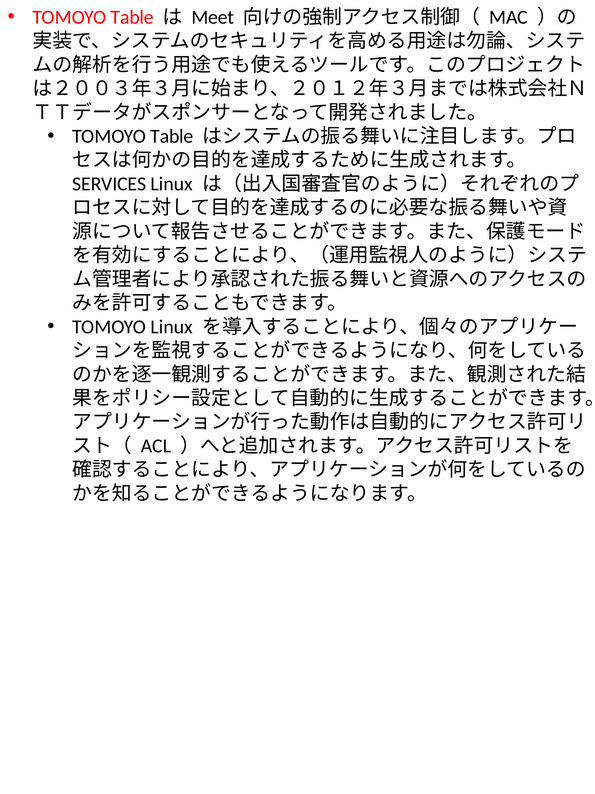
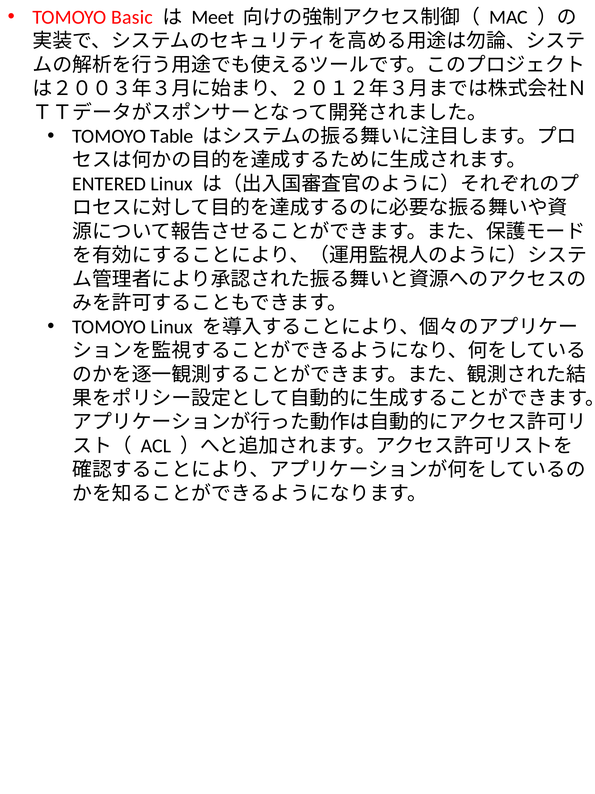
Table at (132, 17): Table -> Basic
SERVICES: SERVICES -> ENTERED
